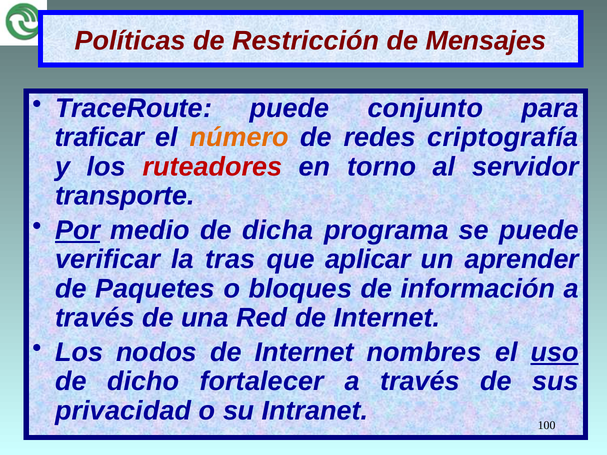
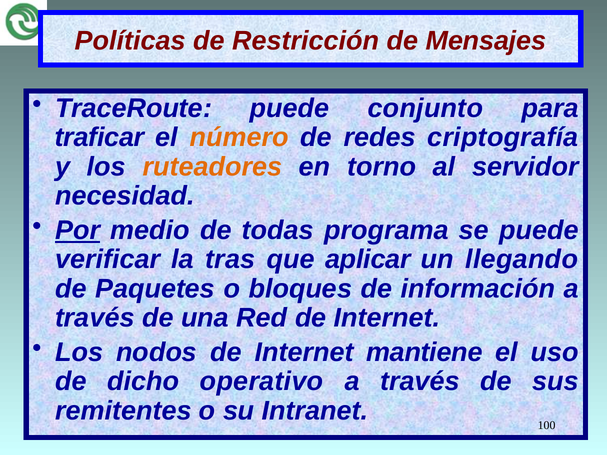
ruteadores colour: red -> orange
transporte: transporte -> necesidad
dicha: dicha -> todas
aprender: aprender -> llegando
nombres: nombres -> mantiene
uso underline: present -> none
fortalecer: fortalecer -> operativo
privacidad: privacidad -> remitentes
